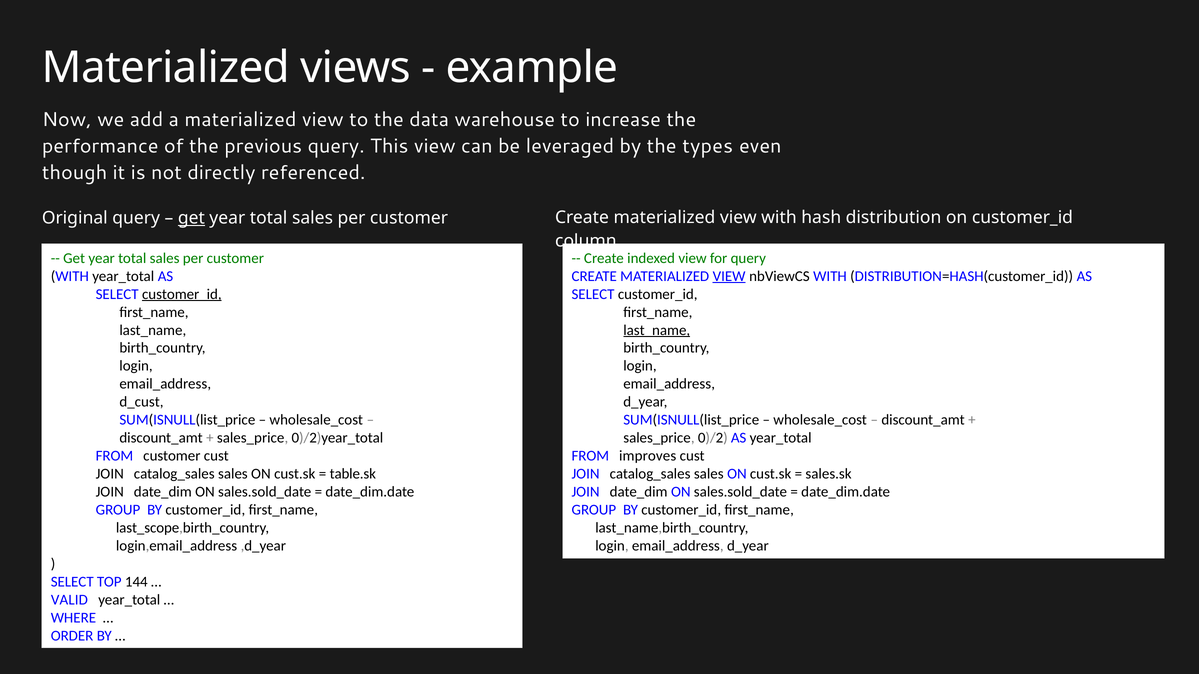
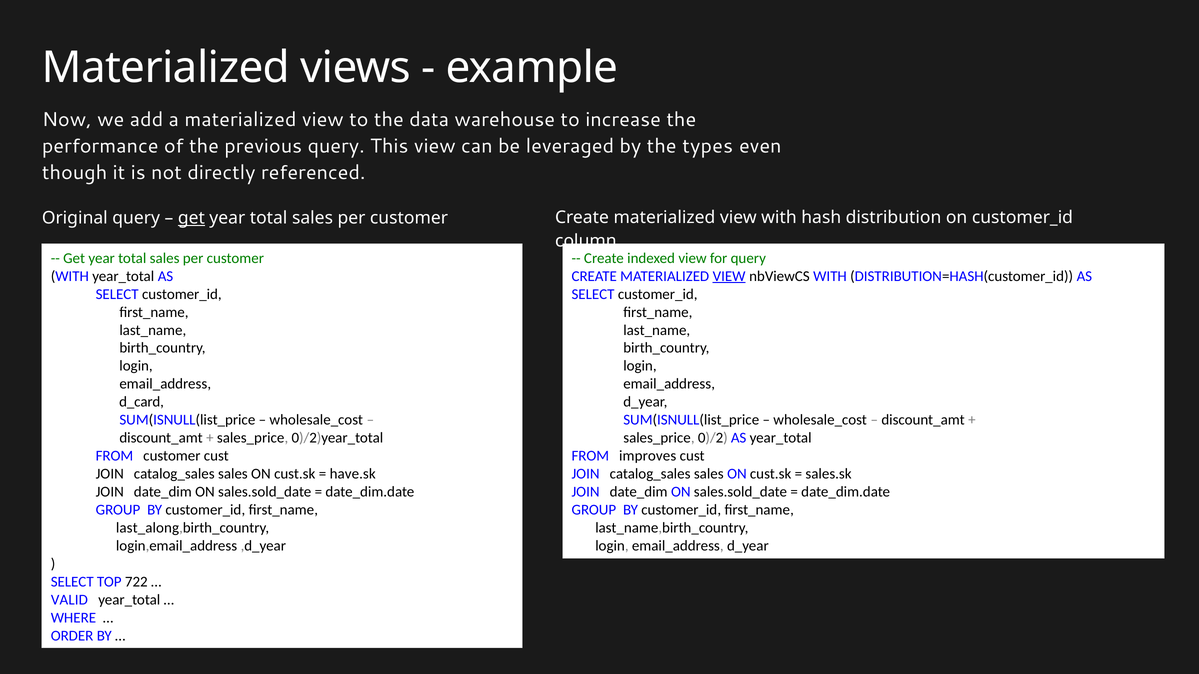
customer_id at (182, 294) underline: present -> none
last_name at (657, 330) underline: present -> none
d_cust: d_cust -> d_card
table.sk: table.sk -> have.sk
last_scope: last_scope -> last_along
144: 144 -> 722
